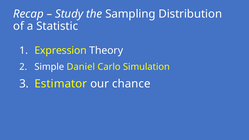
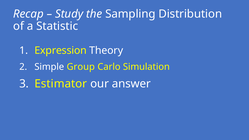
Daniel: Daniel -> Group
chance: chance -> answer
